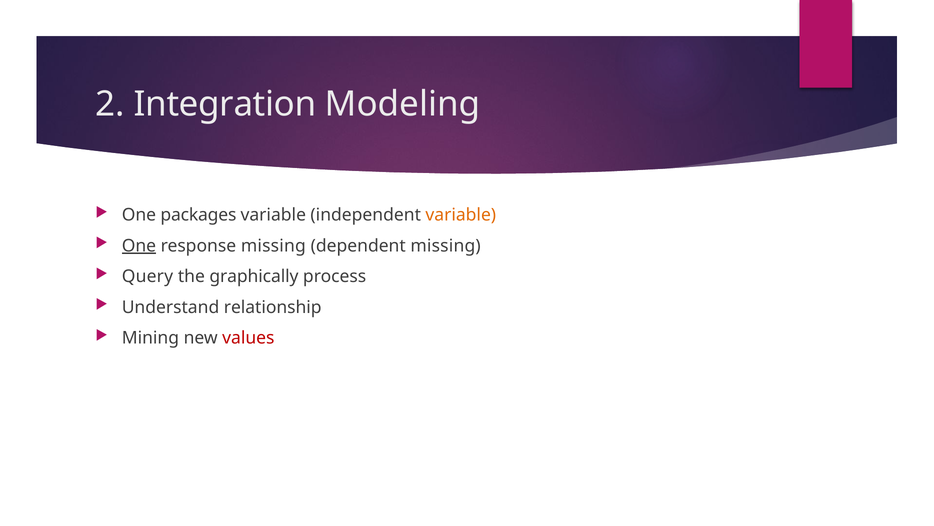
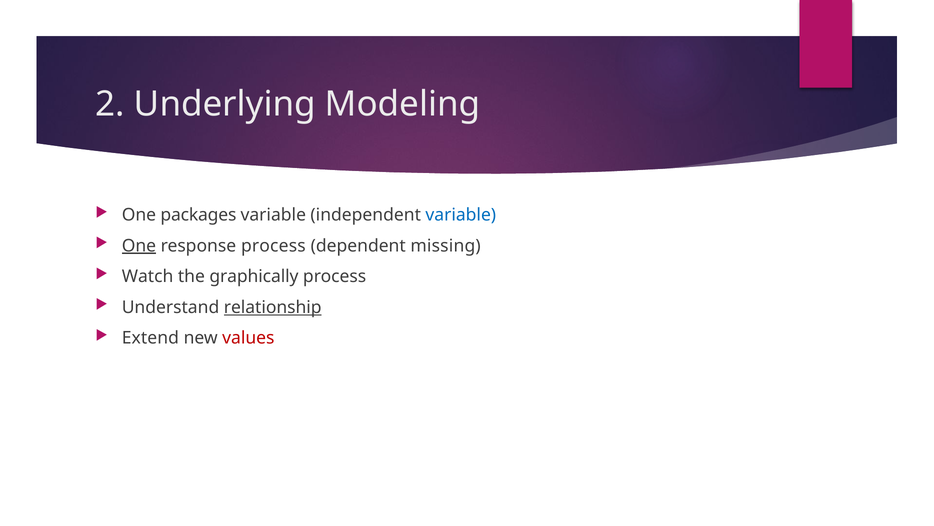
Integration: Integration -> Underlying
variable at (461, 215) colour: orange -> blue
response missing: missing -> process
Query: Query -> Watch
relationship underline: none -> present
Mining: Mining -> Extend
